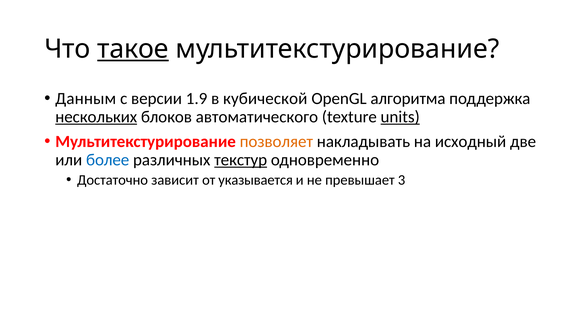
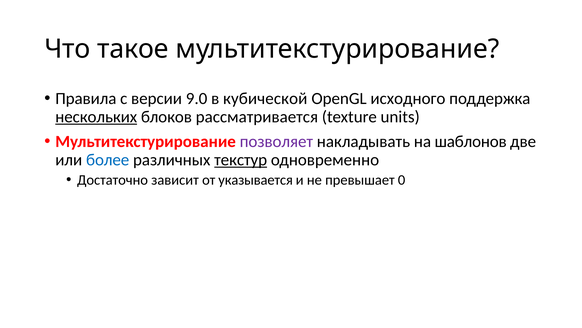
такое underline: present -> none
Данным: Данным -> Правила
1.9: 1.9 -> 9.0
алгоритма: алгоритма -> исходного
автоматического: автоматического -> рассматривается
units underline: present -> none
позволяет colour: orange -> purple
исходный: исходный -> шаблонов
3: 3 -> 0
